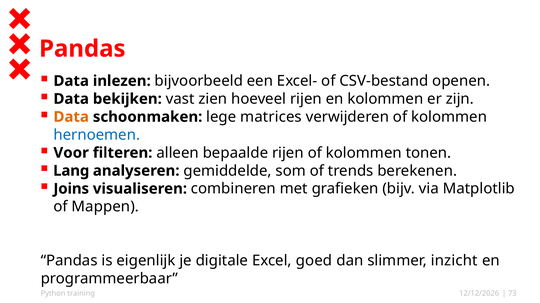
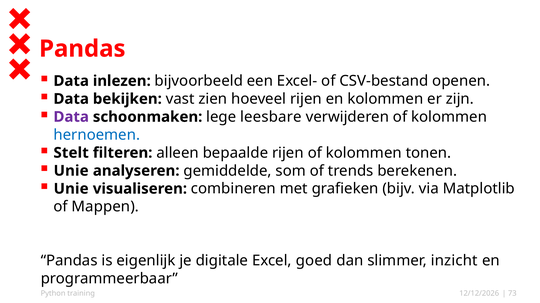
Data at (71, 117) colour: orange -> purple
matrices: matrices -> leesbare
Voor: Voor -> Stelt
Lang at (71, 171): Lang -> Unie
Joins at (71, 189): Joins -> Unie
